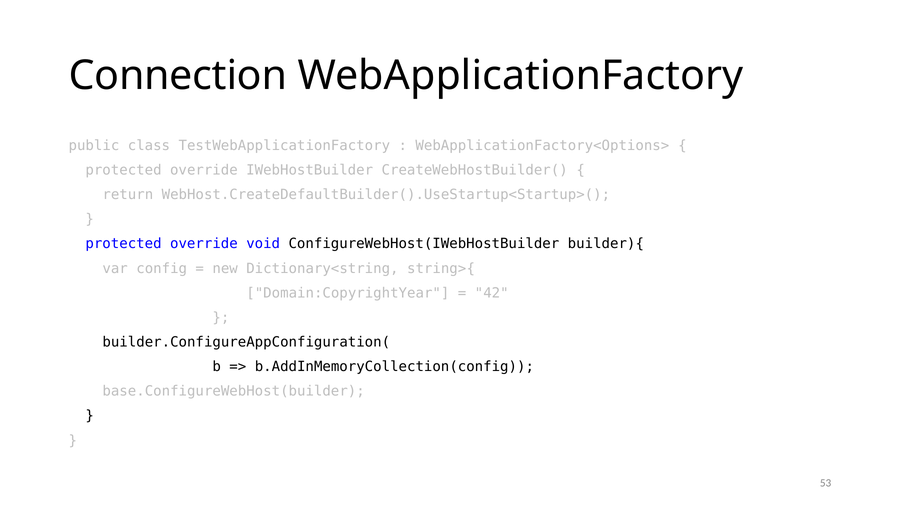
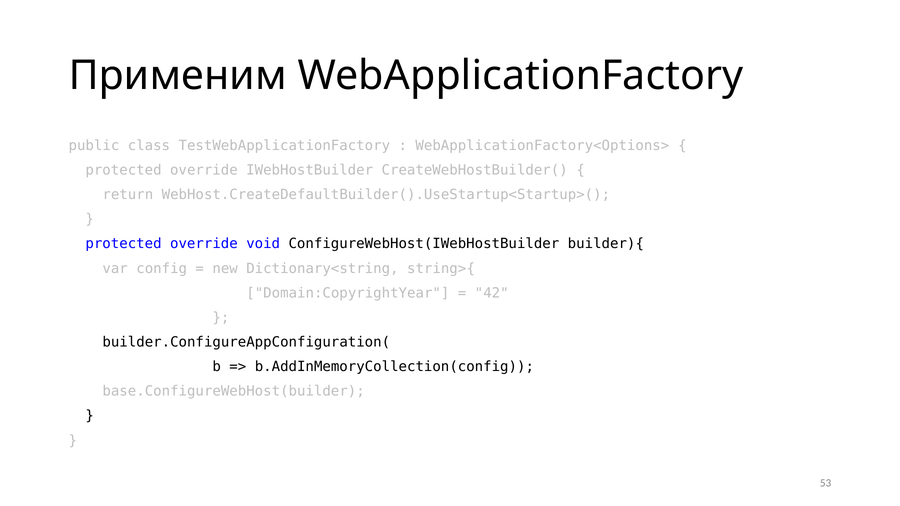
Connection: Connection -> Применим
